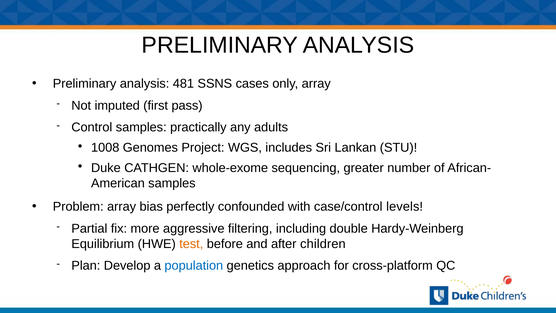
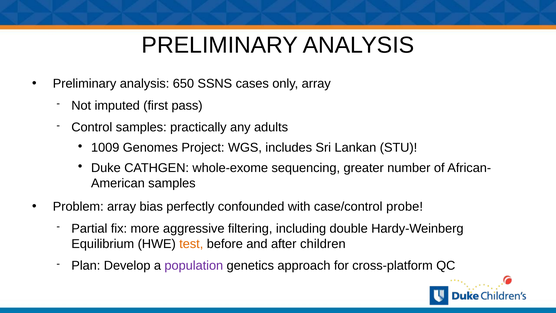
481: 481 -> 650
1008: 1008 -> 1009
levels: levels -> probe
population colour: blue -> purple
